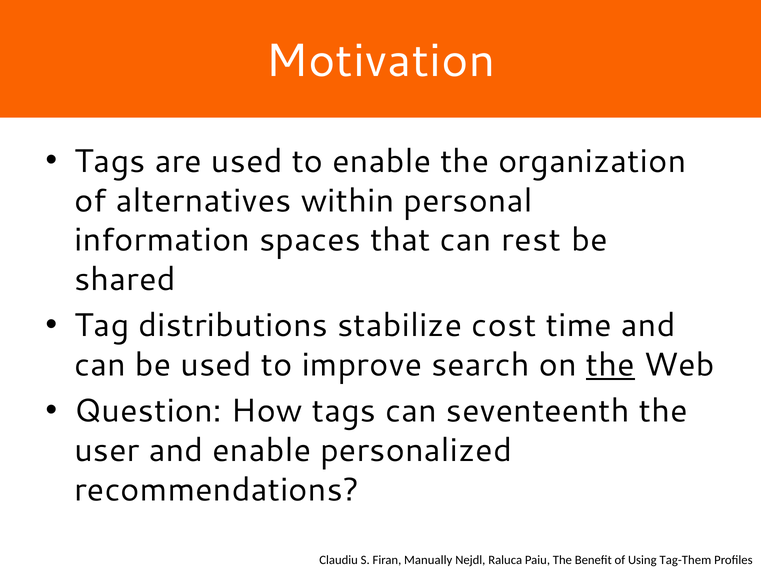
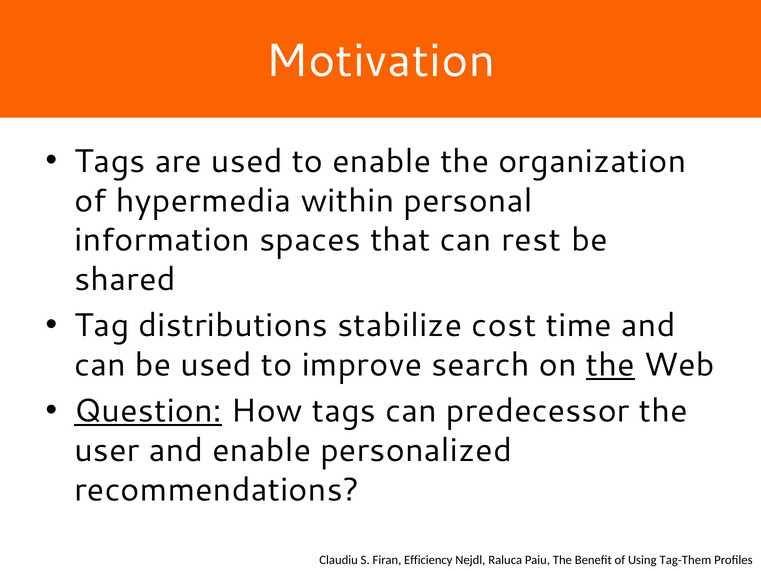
alternatives: alternatives -> hypermedia
Question underline: none -> present
seventeenth: seventeenth -> predecessor
Manually: Manually -> Efficiency
